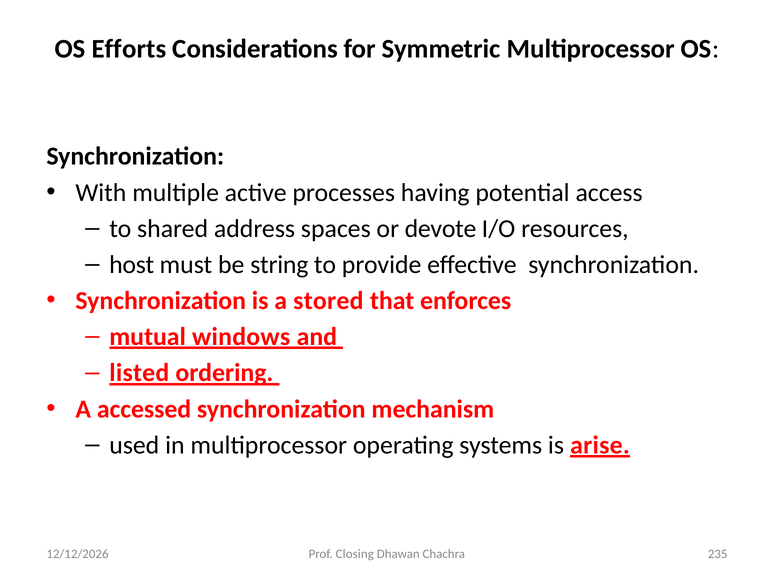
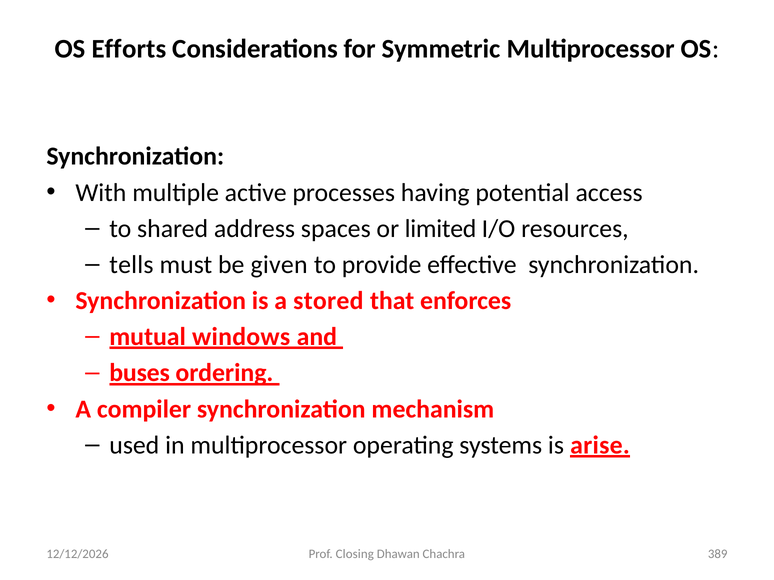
devote: devote -> limited
host: host -> tells
string: string -> given
listed: listed -> buses
accessed: accessed -> compiler
235: 235 -> 389
